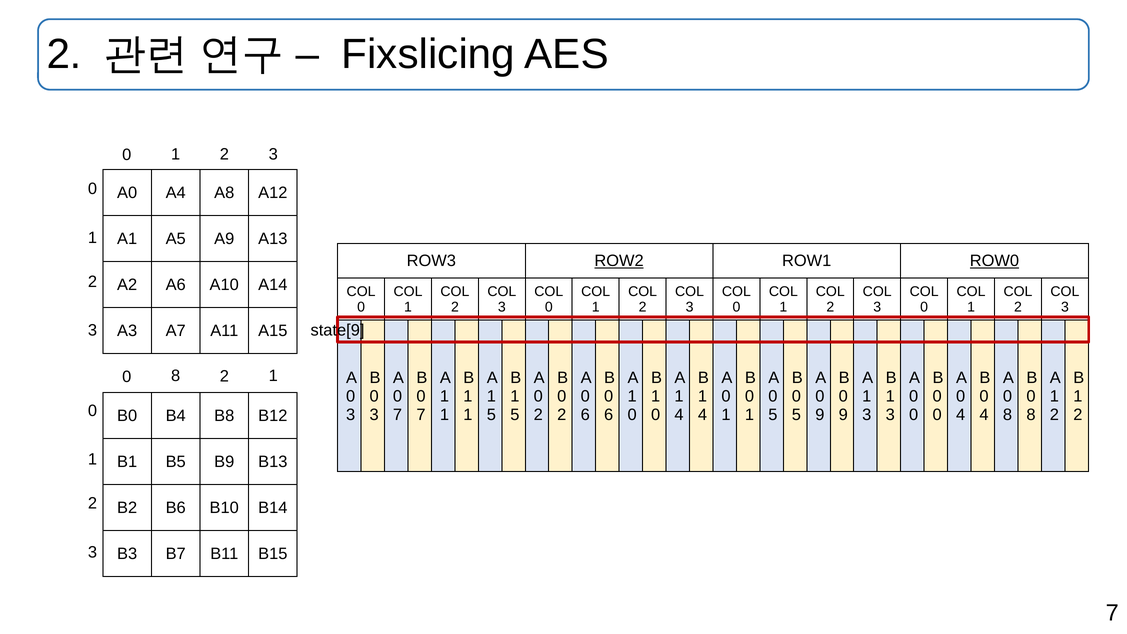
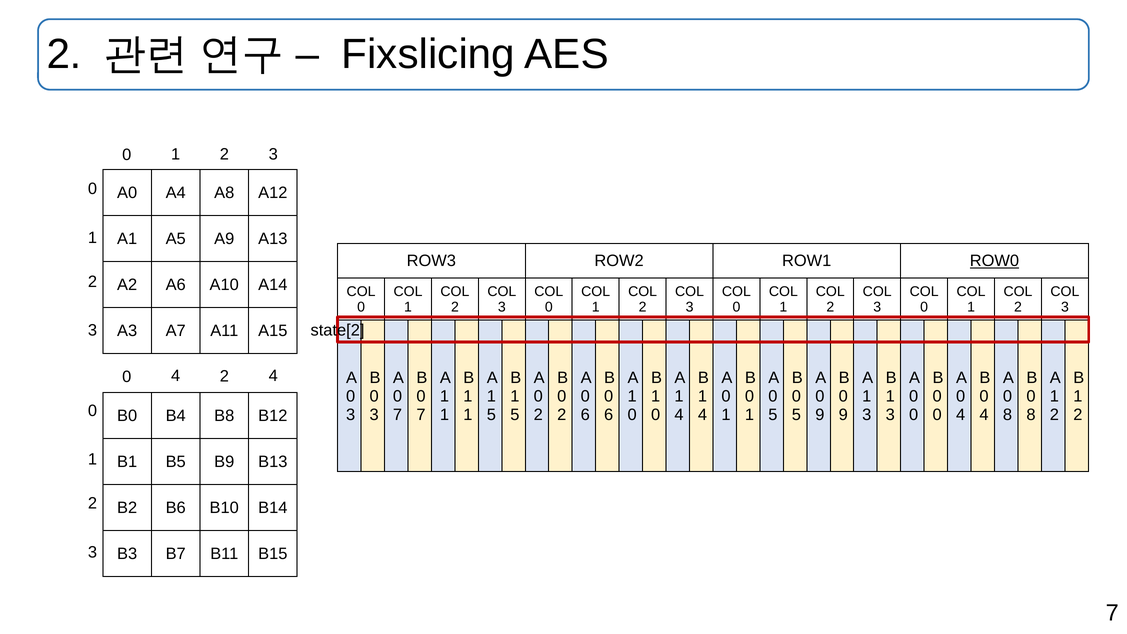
ROW2 underline: present -> none
state[9: state[9 -> state[2
8 at (176, 376): 8 -> 4
2 1: 1 -> 4
